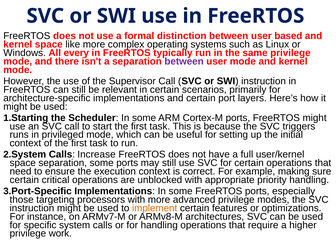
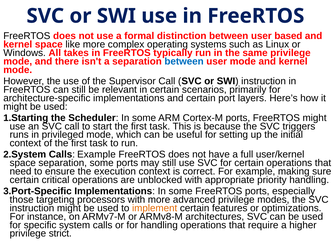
every: every -> takes
between at (184, 61) colour: purple -> blue
Calls Increase: Increase -> Example
work: work -> strict
